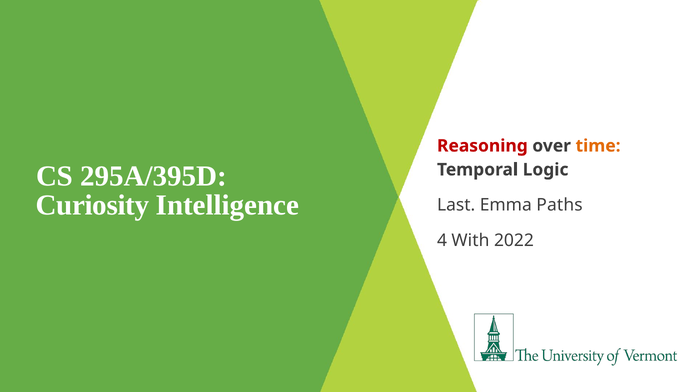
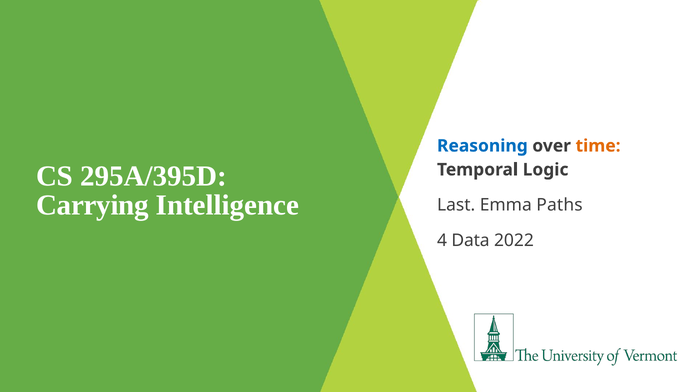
Reasoning colour: red -> blue
Curiosity: Curiosity -> Carrying
With: With -> Data
